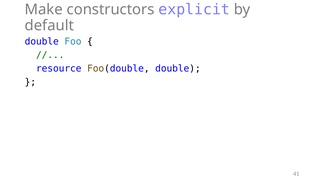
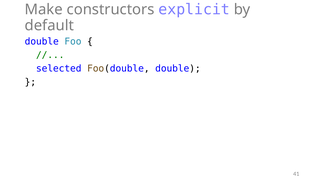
resource: resource -> selected
